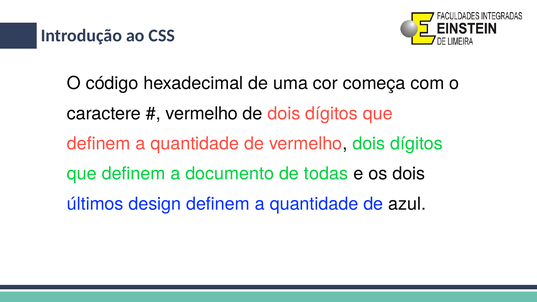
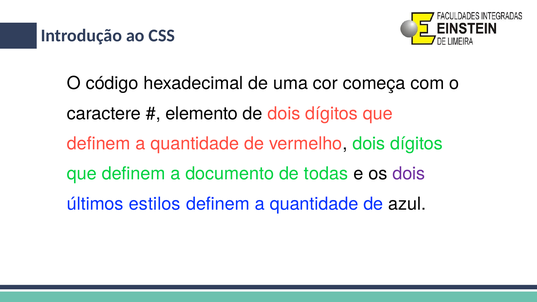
vermelho at (202, 113): vermelho -> elemento
dois at (409, 174) colour: black -> purple
design: design -> estilos
